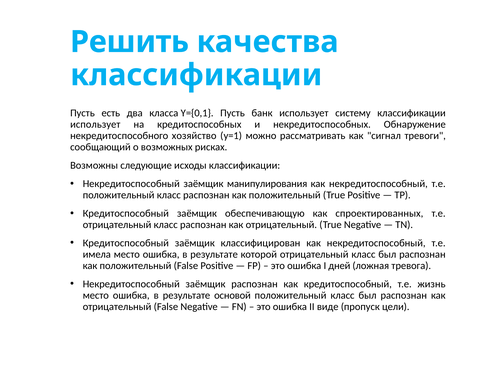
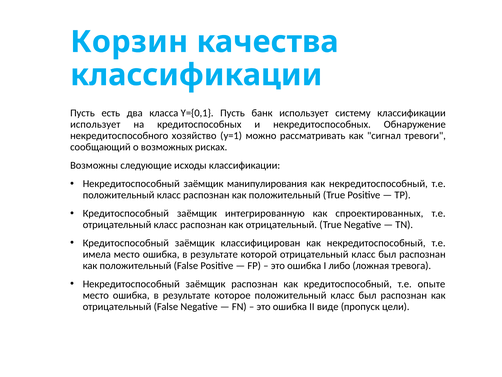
Решить: Решить -> Корзин
обеспечивающую: обеспечивающую -> интегрированную
дней: дней -> либо
жизнь: жизнь -> опыте
основой: основой -> которое
